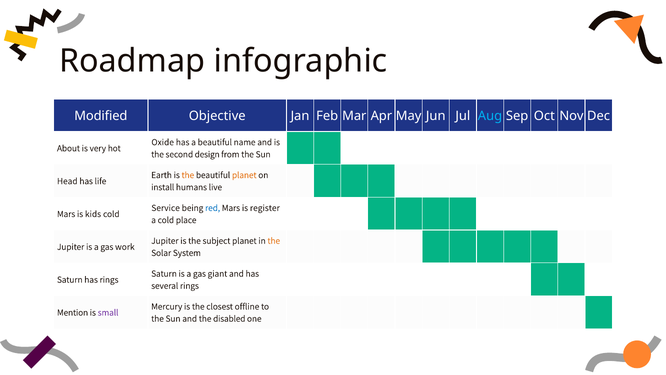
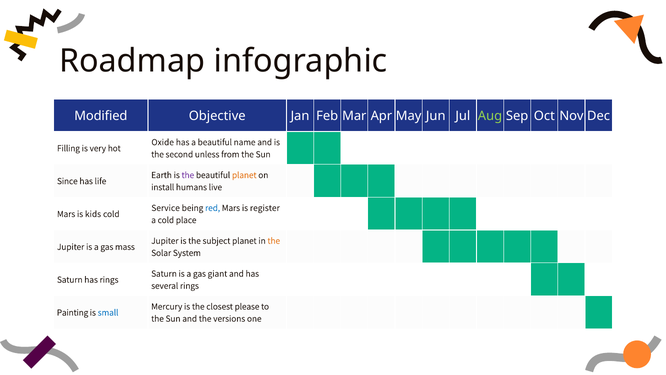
Aug colour: light blue -> light green
About: About -> Filling
design: design -> unless
the at (188, 175) colour: orange -> purple
Head: Head -> Since
work: work -> mass
offline: offline -> please
Mention: Mention -> Painting
small colour: purple -> blue
disabled: disabled -> versions
